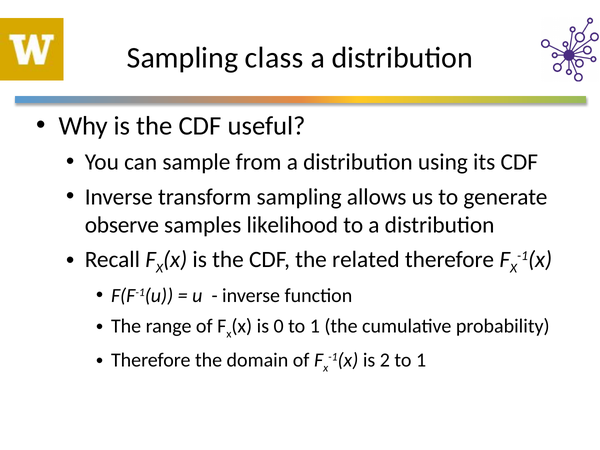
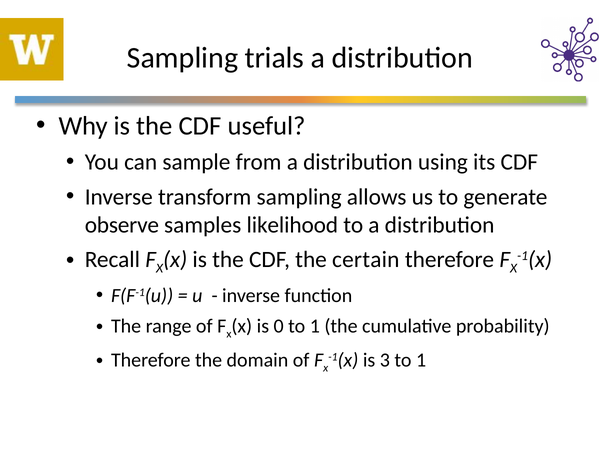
class: class -> trials
related: related -> certain
2: 2 -> 3
